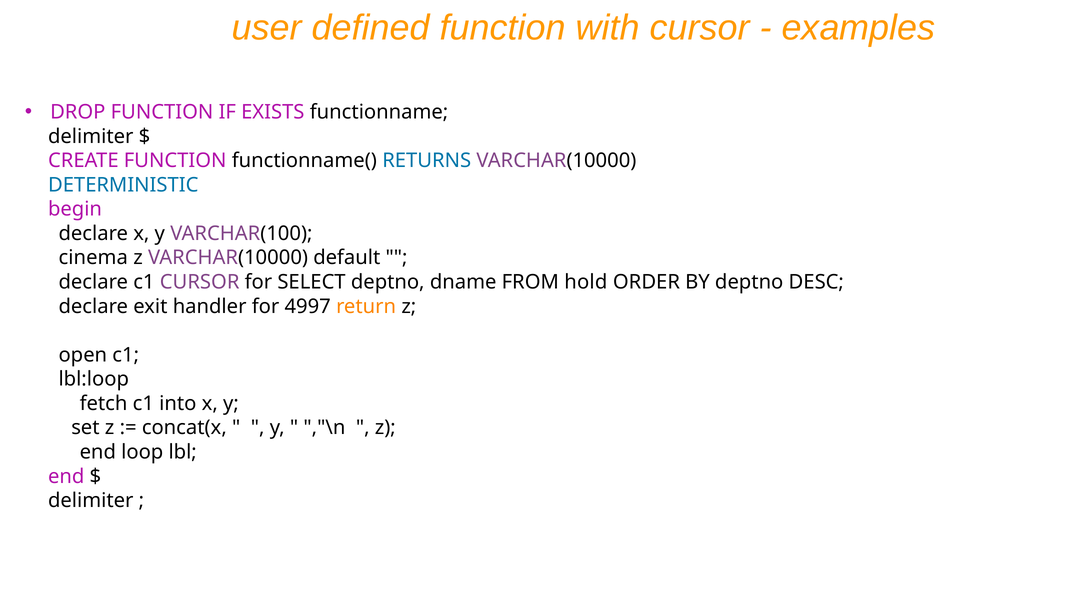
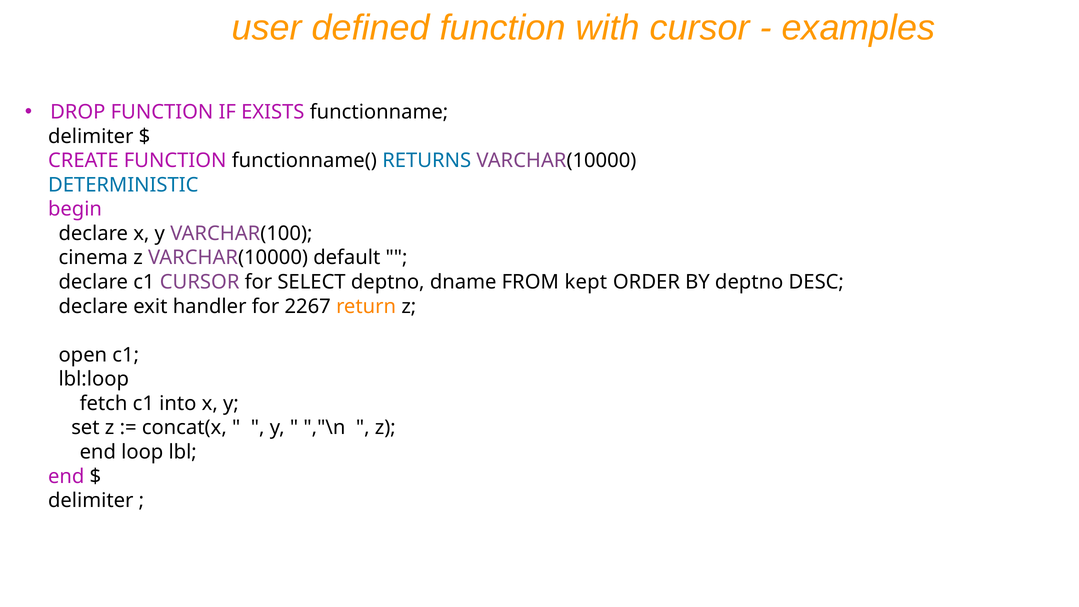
hold: hold -> kept
4997: 4997 -> 2267
